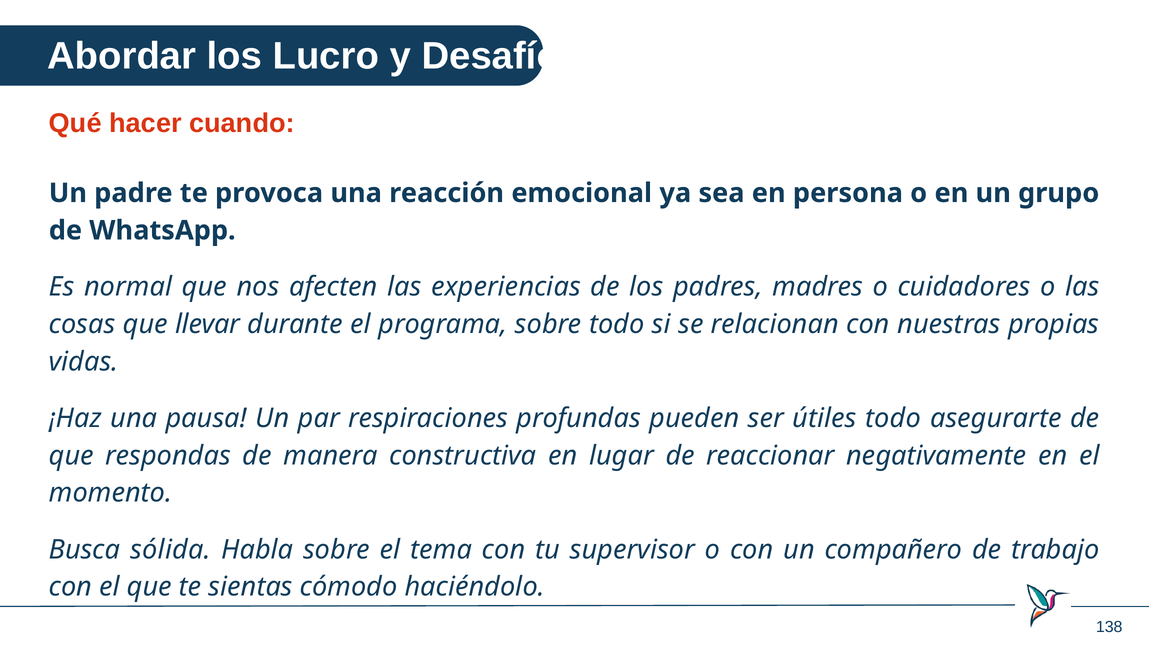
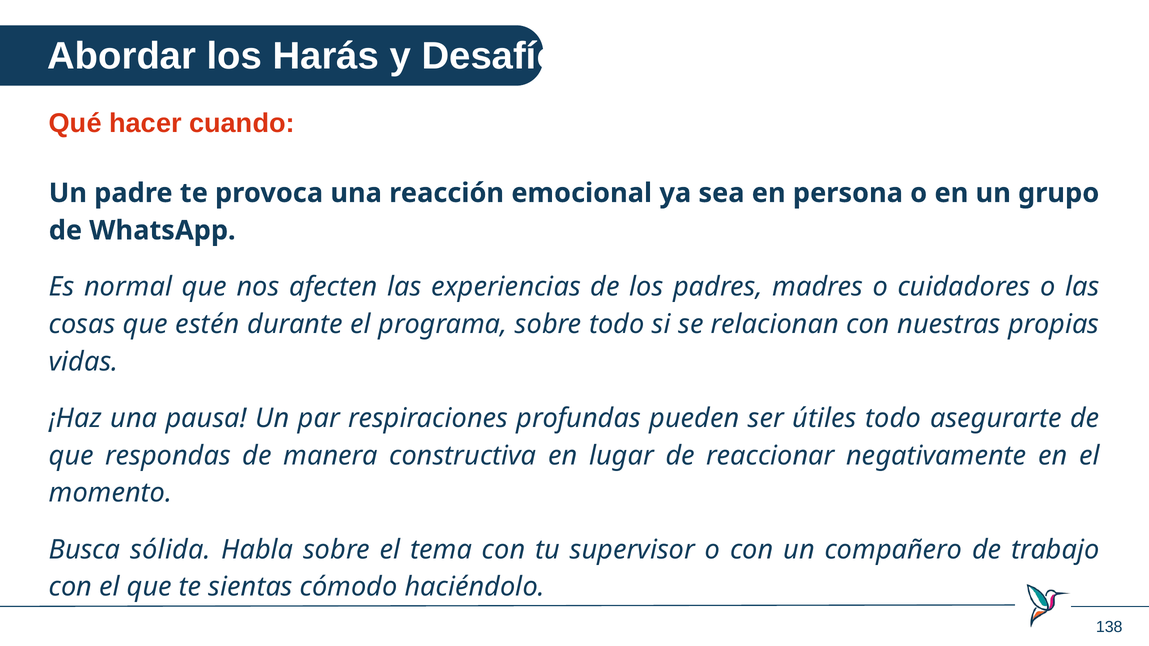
Lucro: Lucro -> Harás
llevar: llevar -> estén
